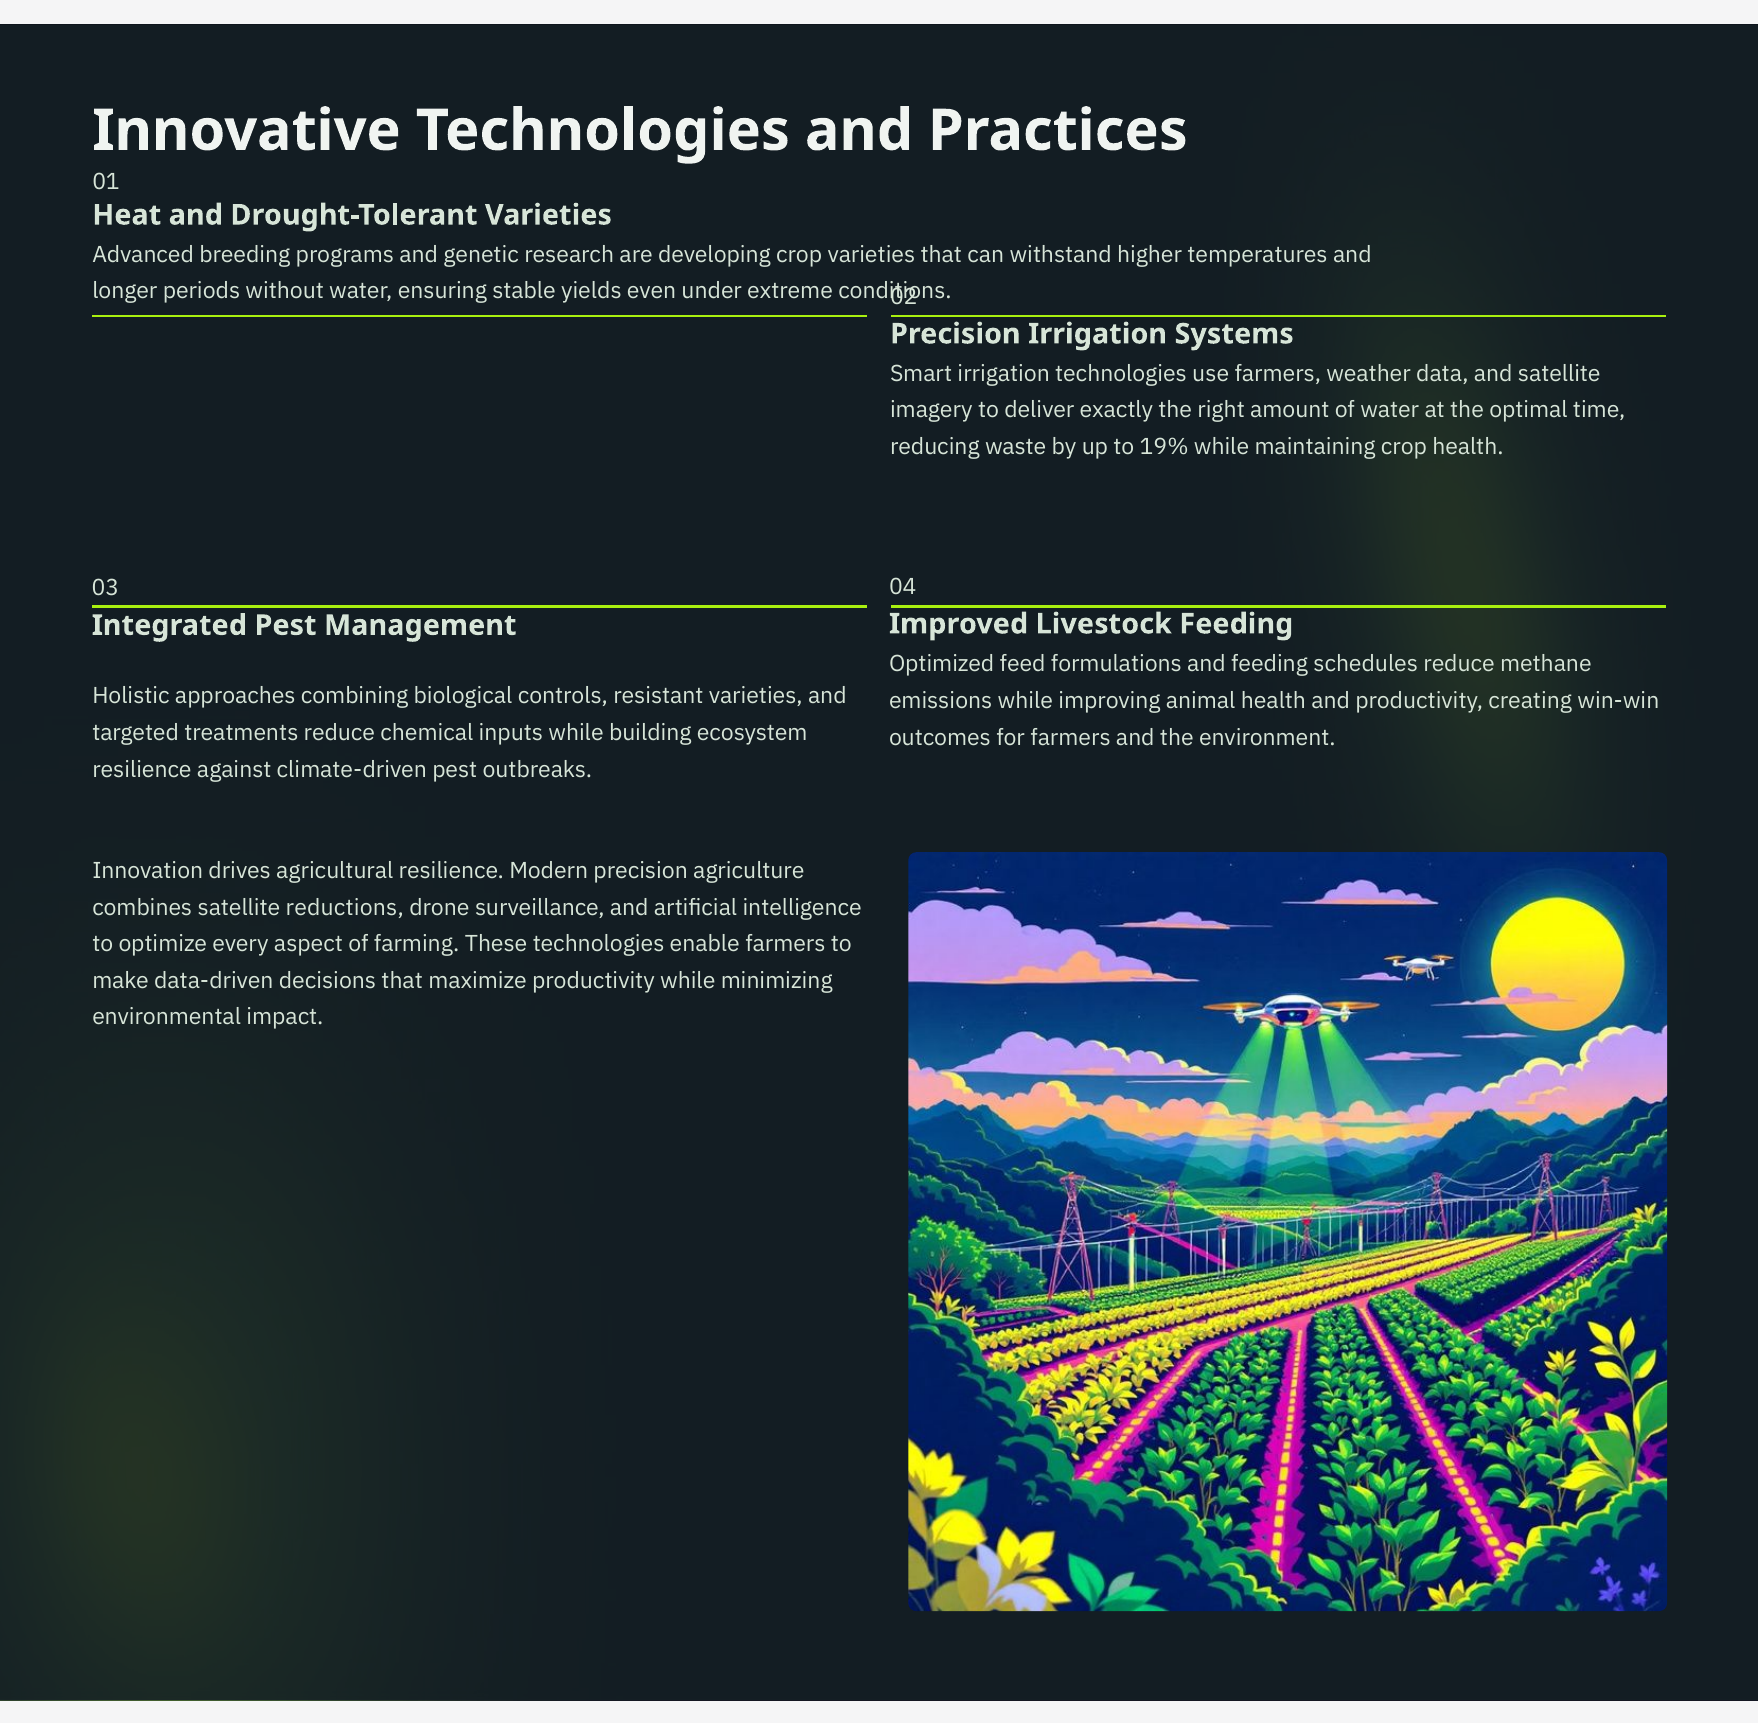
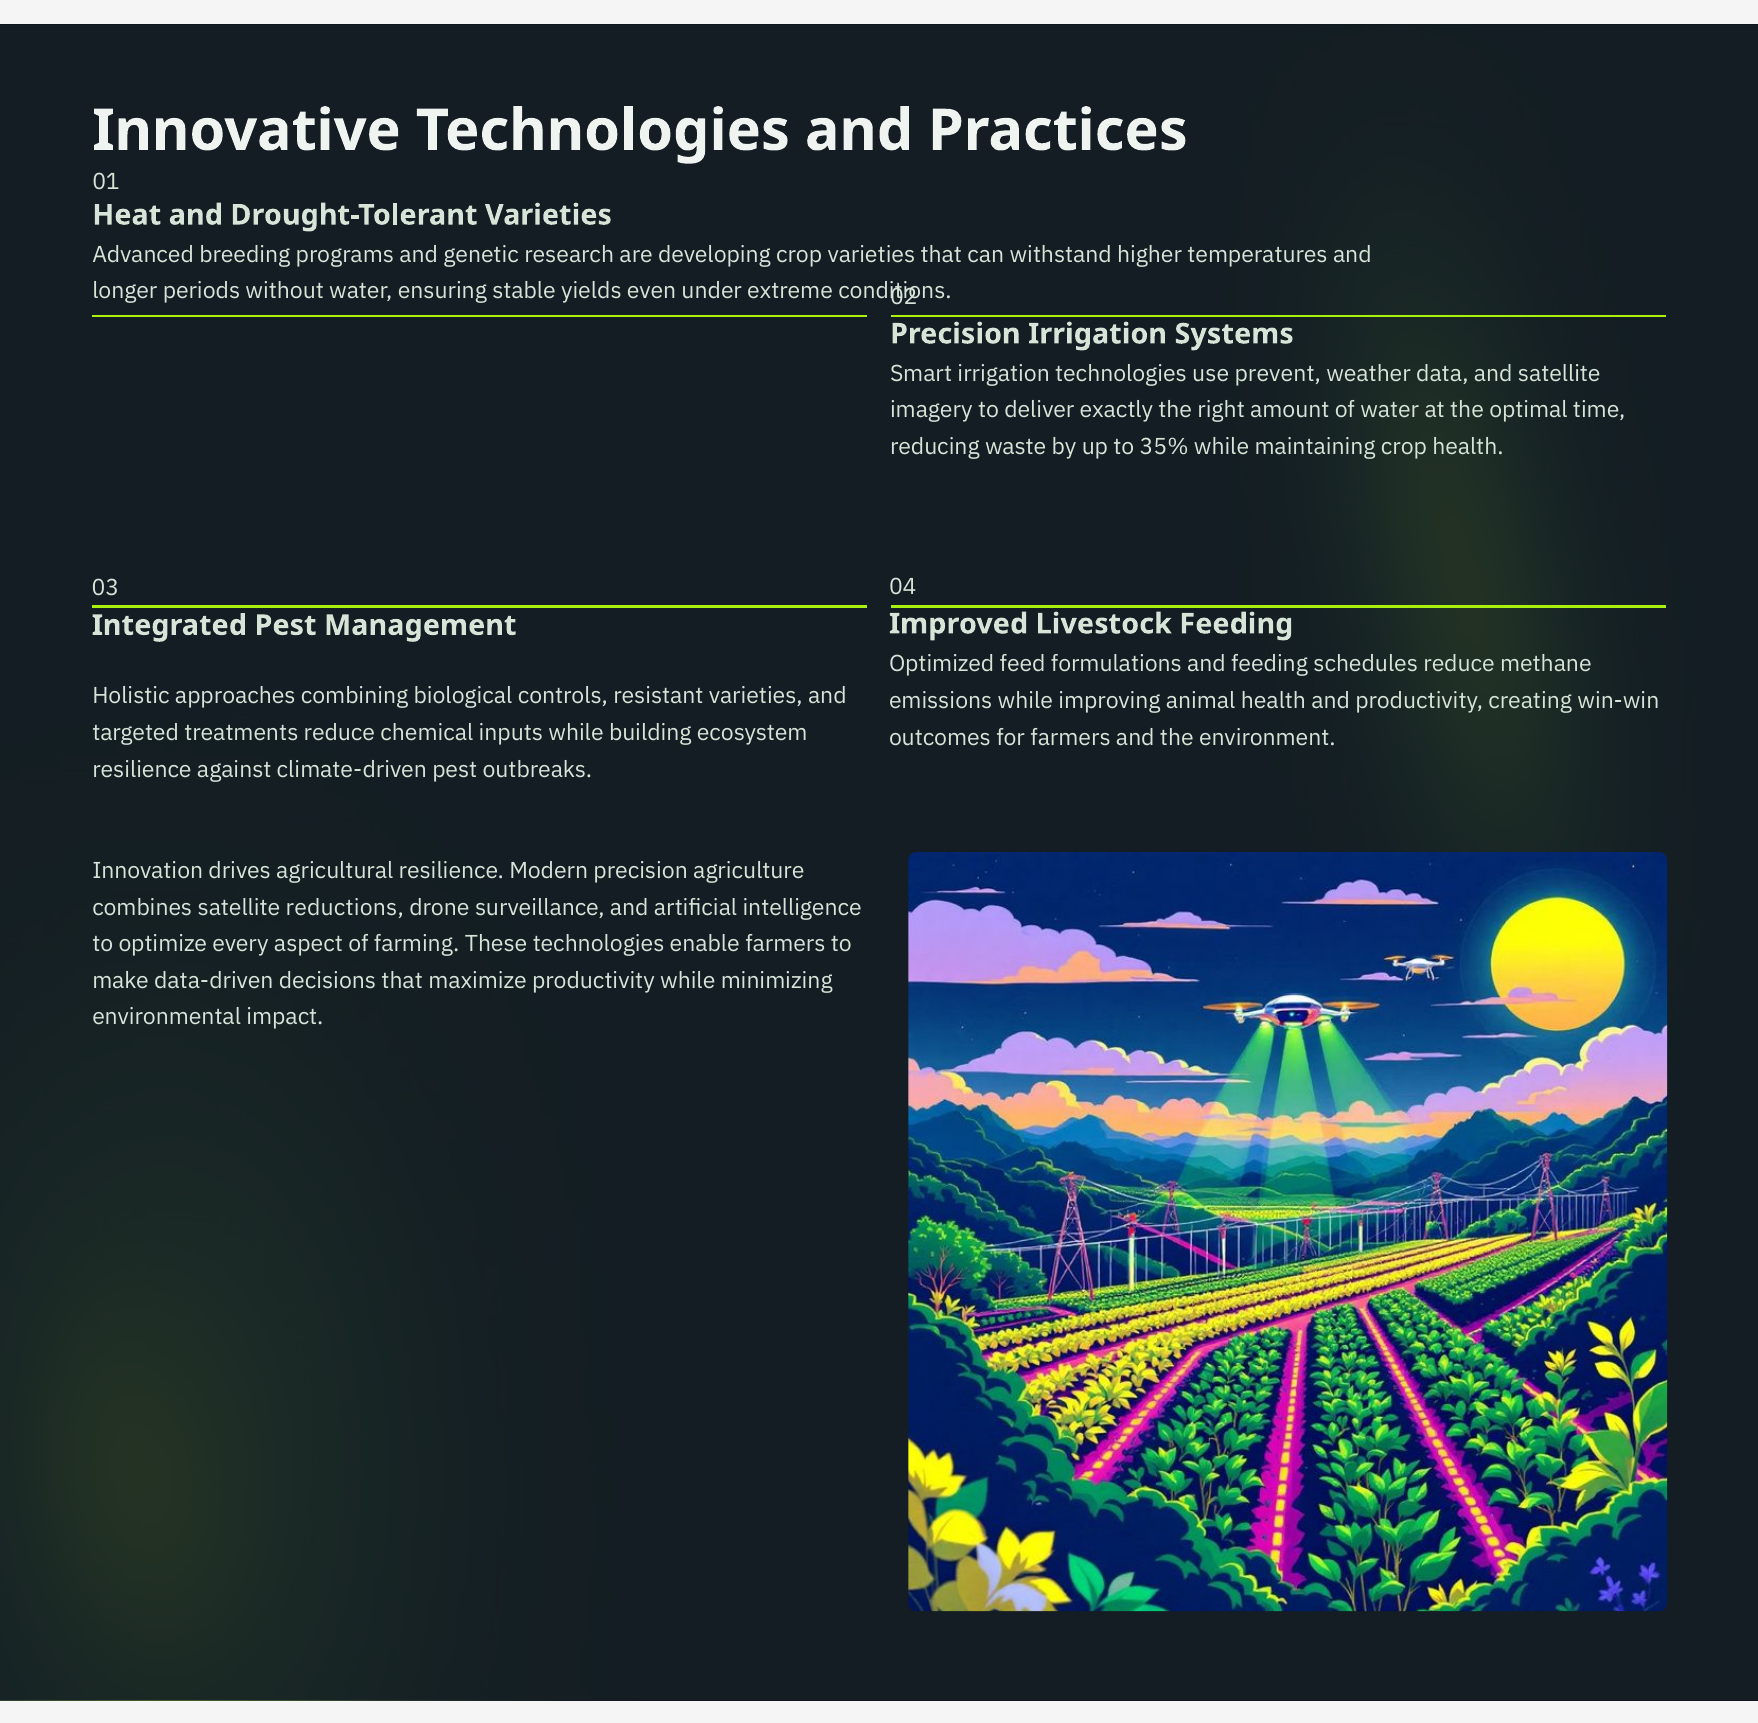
use farmers: farmers -> prevent
19%: 19% -> 35%
